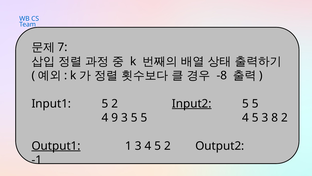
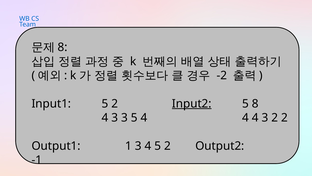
7 at (63, 47): 7 -> 8
-8: -8 -> -2
5 at (255, 103): 5 -> 8
9 at (115, 117): 9 -> 3
3 5 5: 5 -> 4
5 at (255, 117): 5 -> 4
3 8: 8 -> 2
Output1 underline: present -> none
